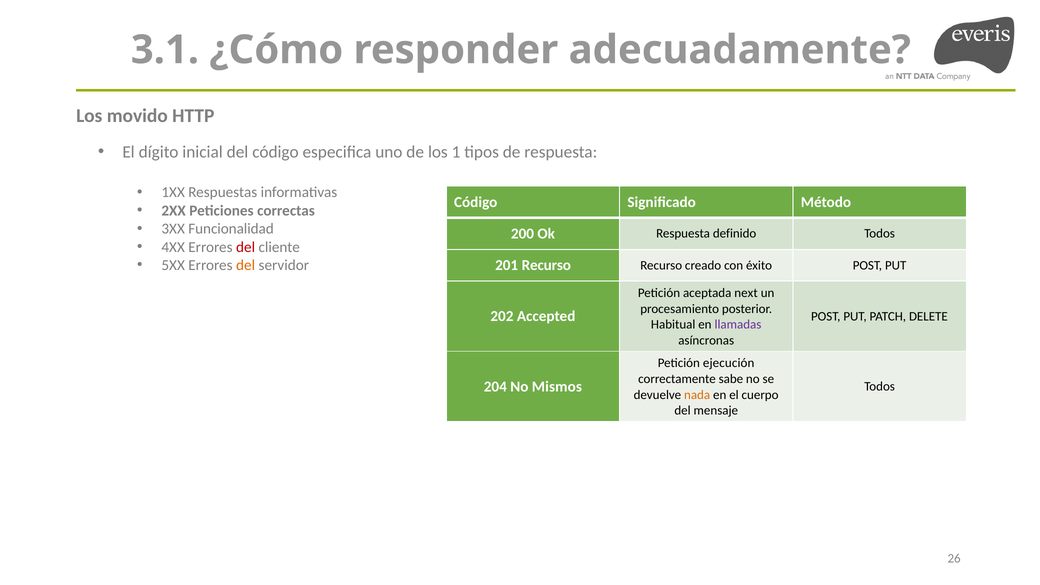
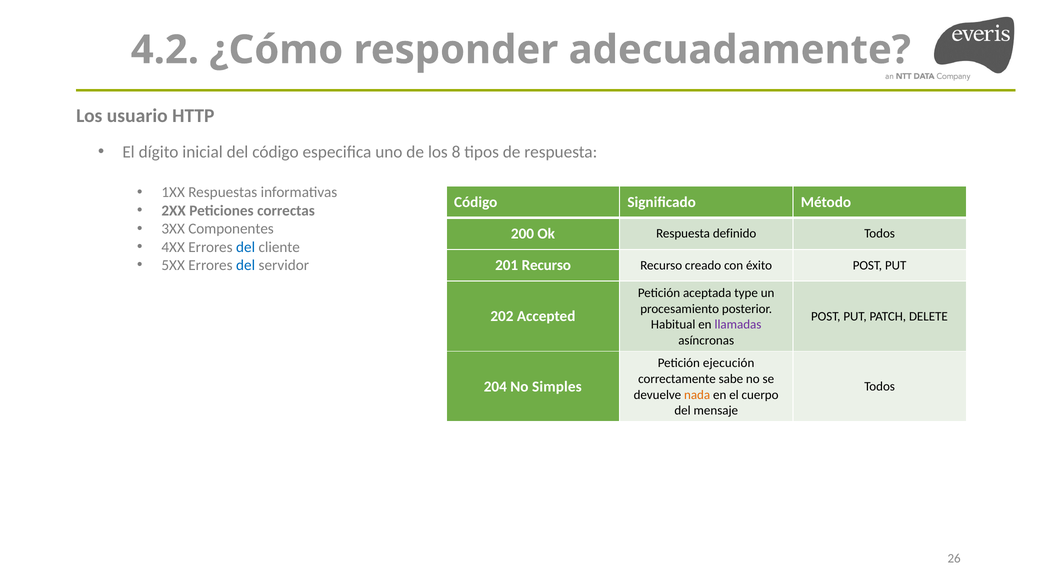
3.1: 3.1 -> 4.2
movido: movido -> usuario
1: 1 -> 8
Funcionalidad: Funcionalidad -> Componentes
del at (246, 247) colour: red -> blue
del at (246, 265) colour: orange -> blue
next: next -> type
Mismos: Mismos -> Simples
